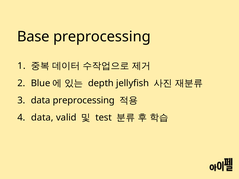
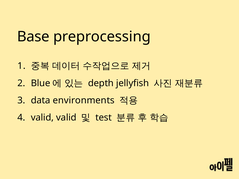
data preprocessing: preprocessing -> environments
data at (42, 118): data -> valid
